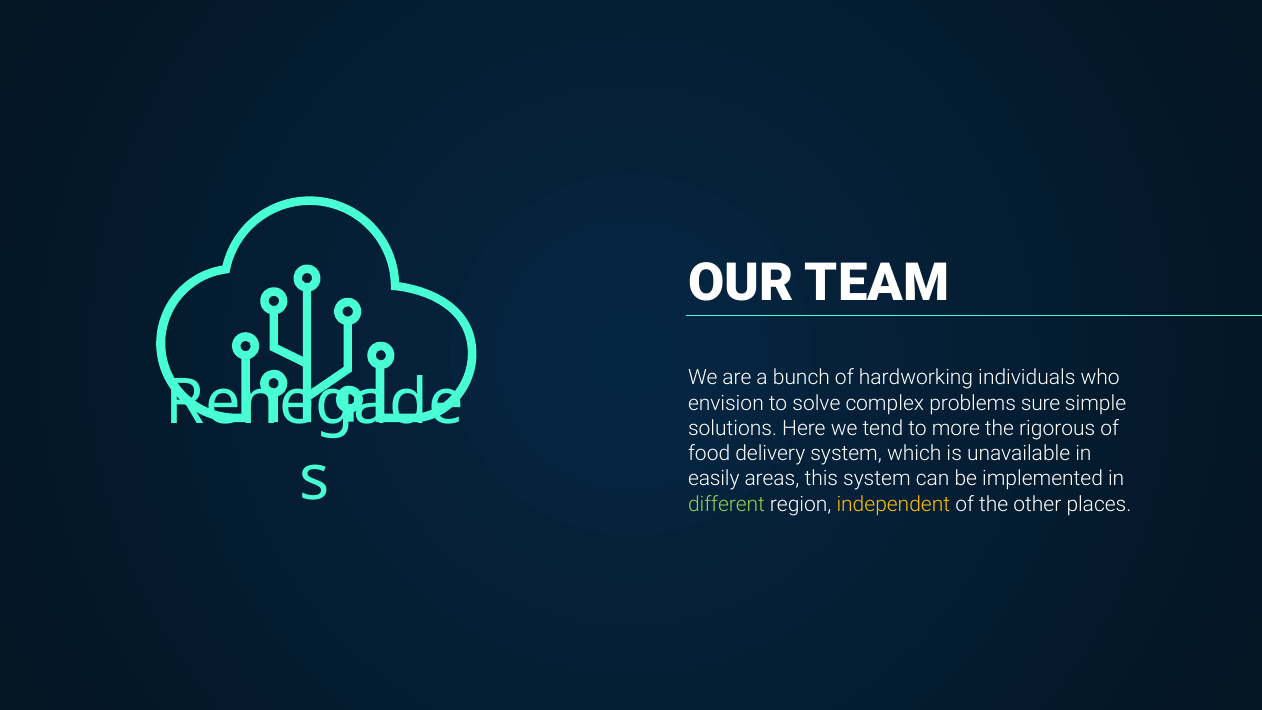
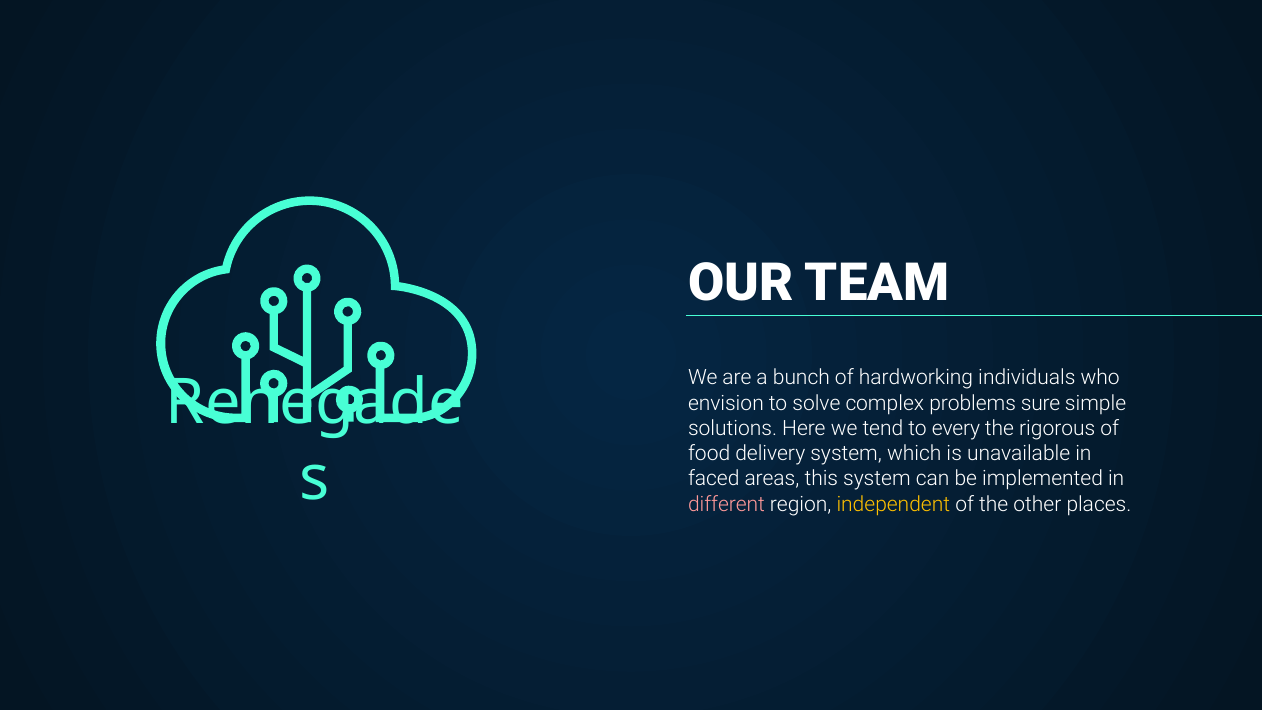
more: more -> every
easily: easily -> faced
different colour: light green -> pink
